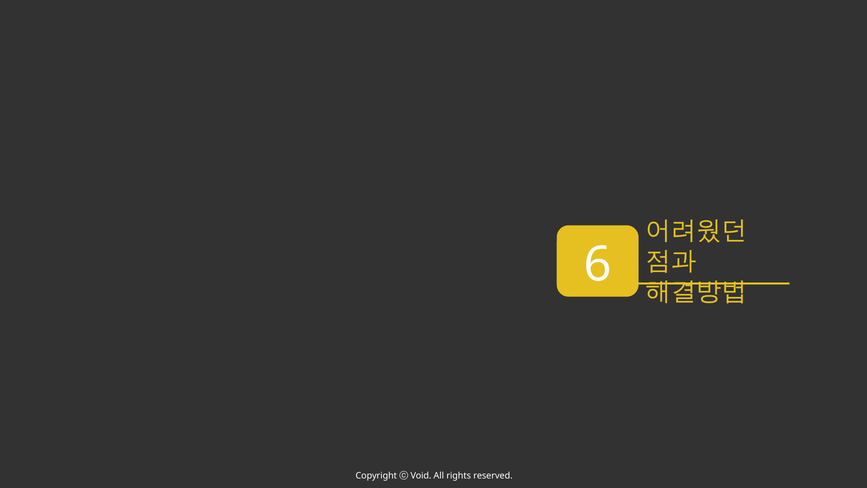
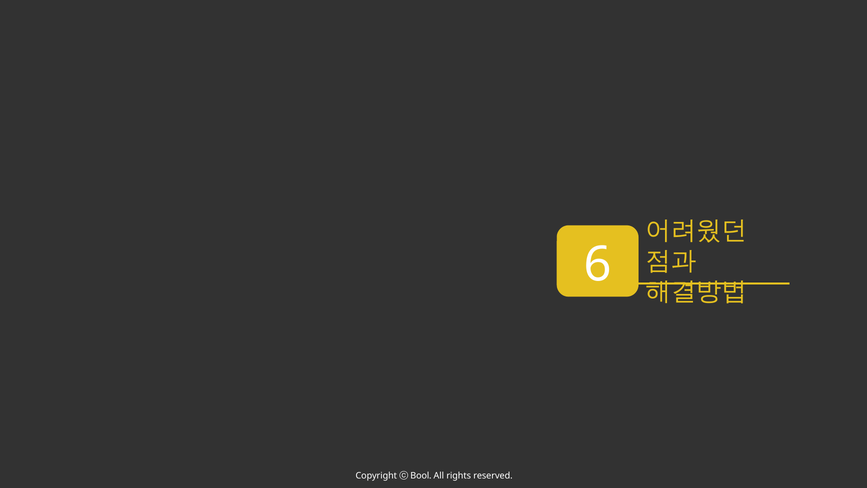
Void: Void -> Bool
